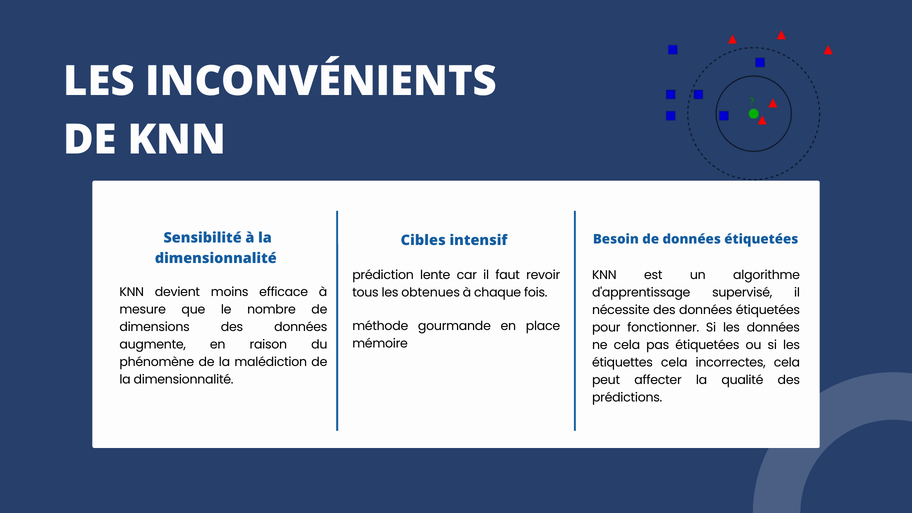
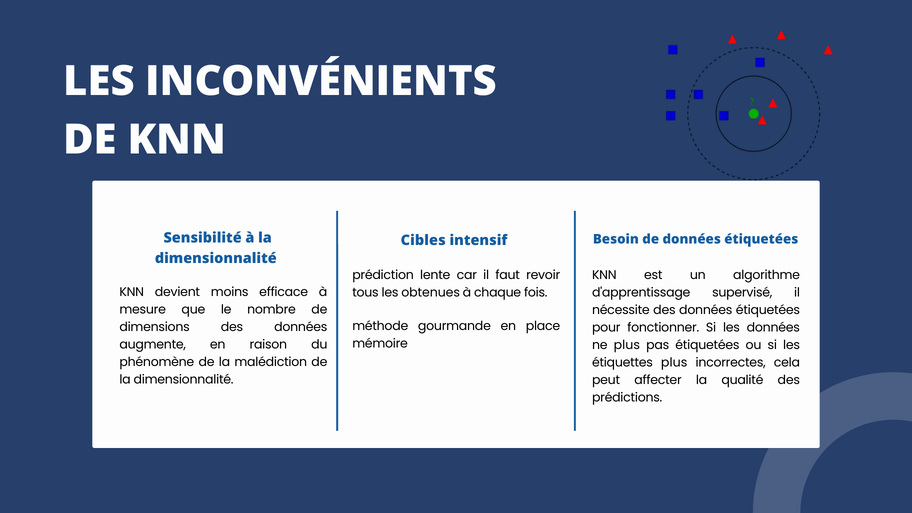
ne cela: cela -> plus
étiquettes cela: cela -> plus
